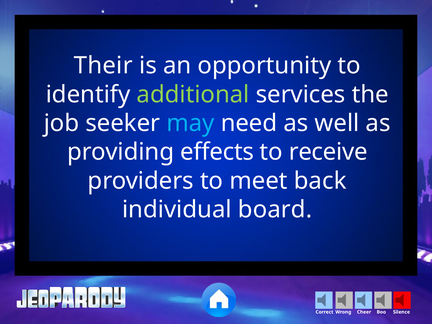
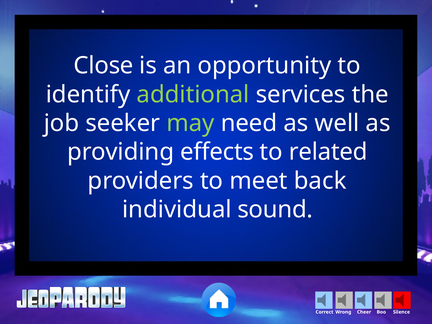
Their: Their -> Close
may colour: light blue -> light green
receive: receive -> related
board: board -> sound
